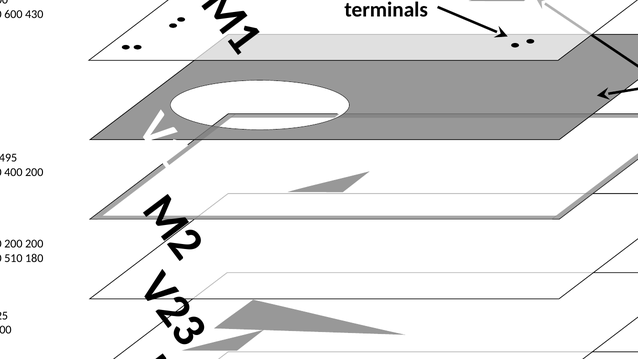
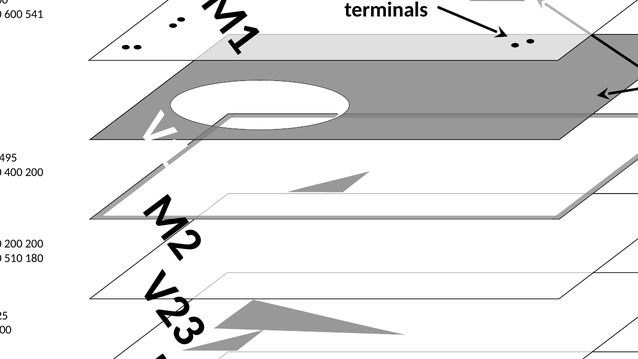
430: 430 -> 541
